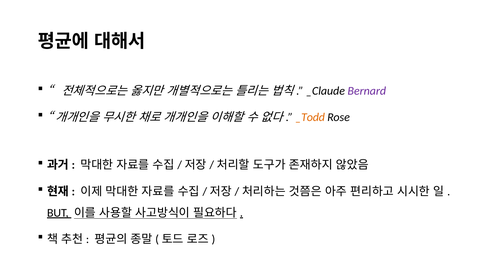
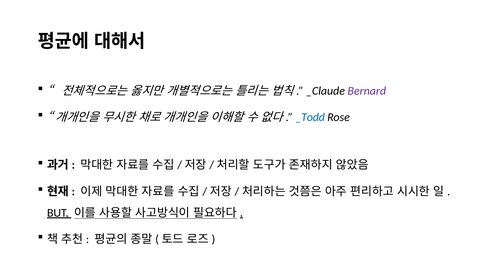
_Todd colour: orange -> blue
